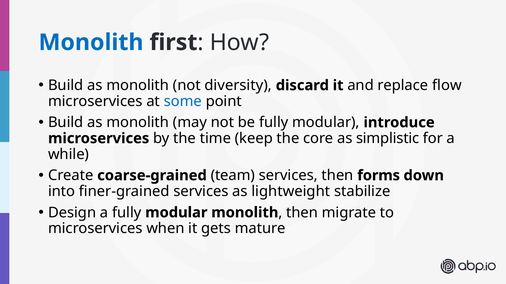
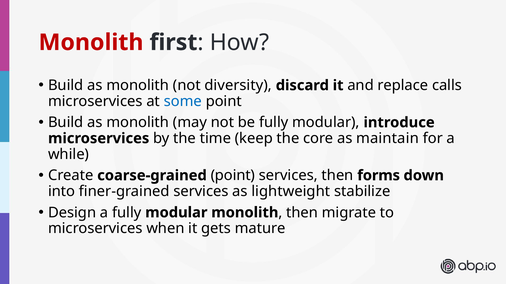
Monolith at (91, 43) colour: blue -> red
flow: flow -> calls
simplistic: simplistic -> maintain
coarse-grained team: team -> point
